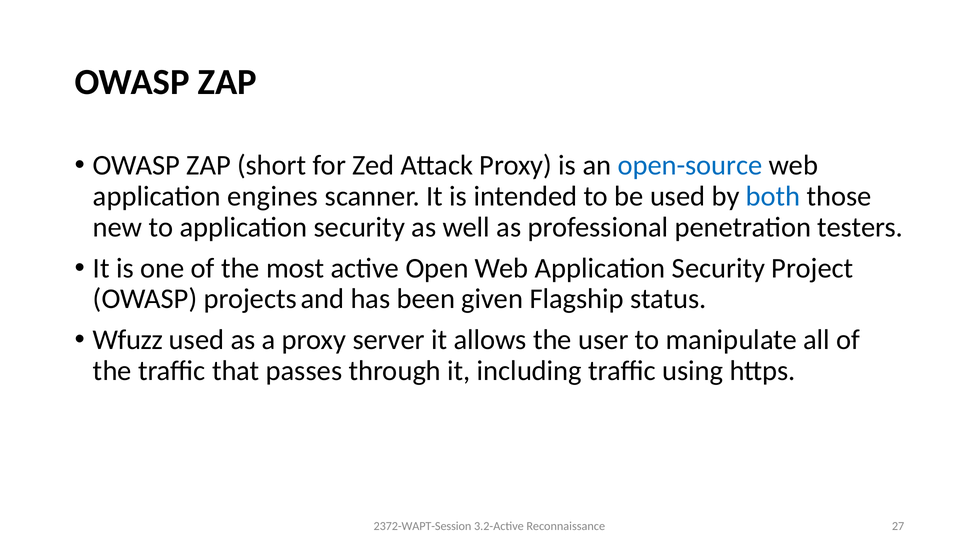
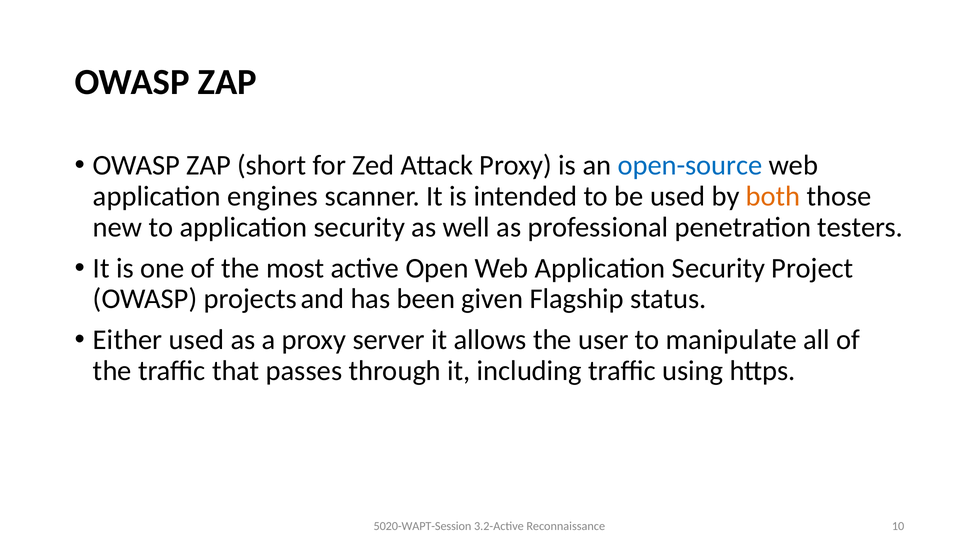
both colour: blue -> orange
Wfuzz: Wfuzz -> Either
2372-WAPT-Session: 2372-WAPT-Session -> 5020-WAPT-Session
27: 27 -> 10
